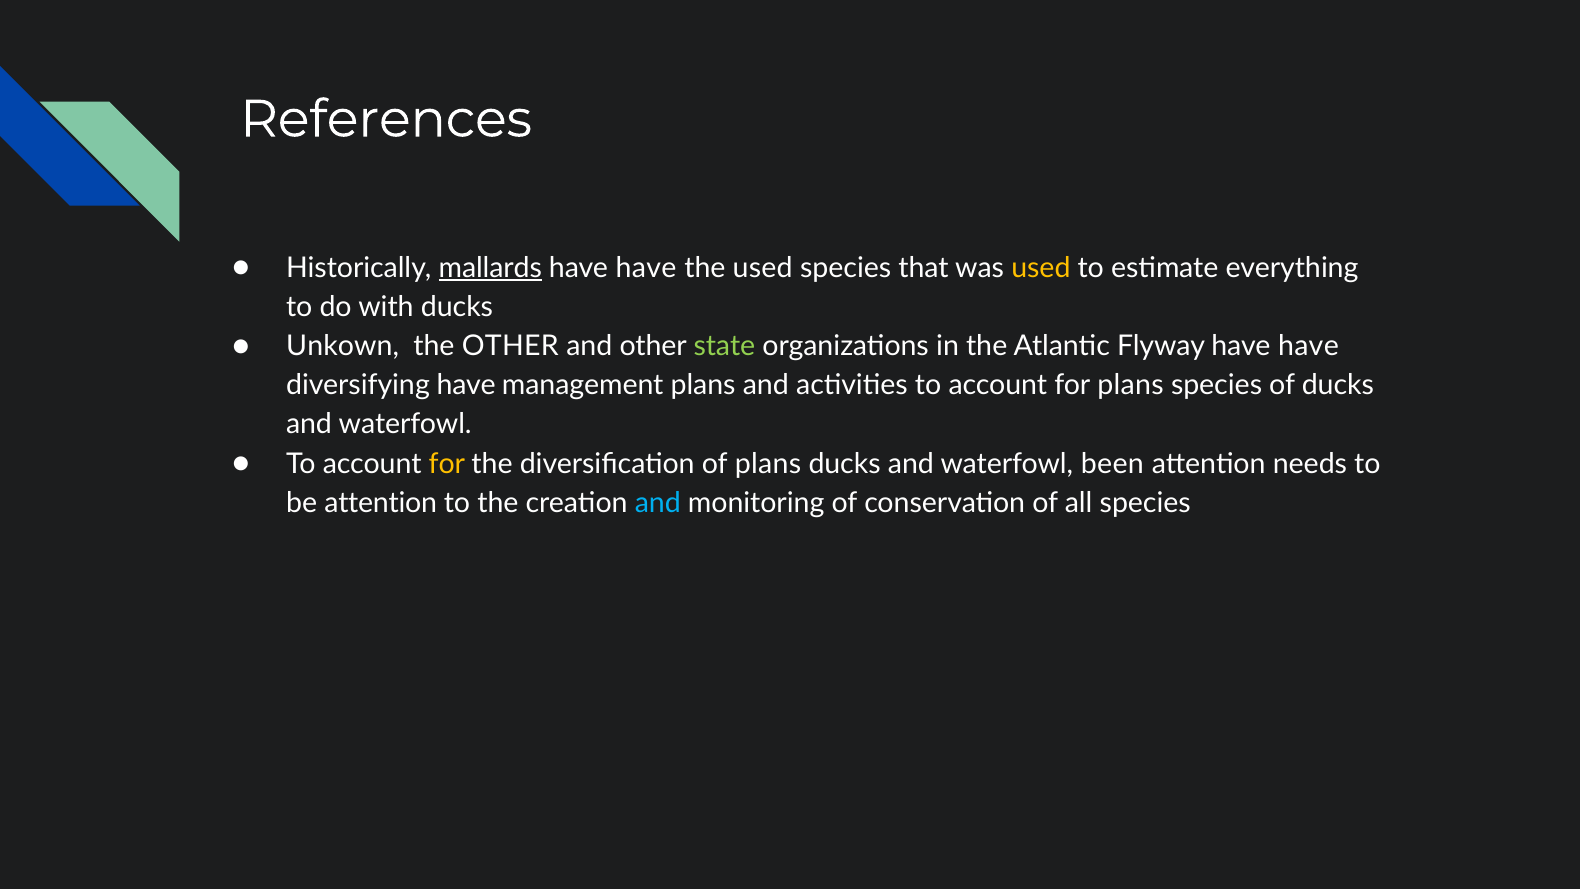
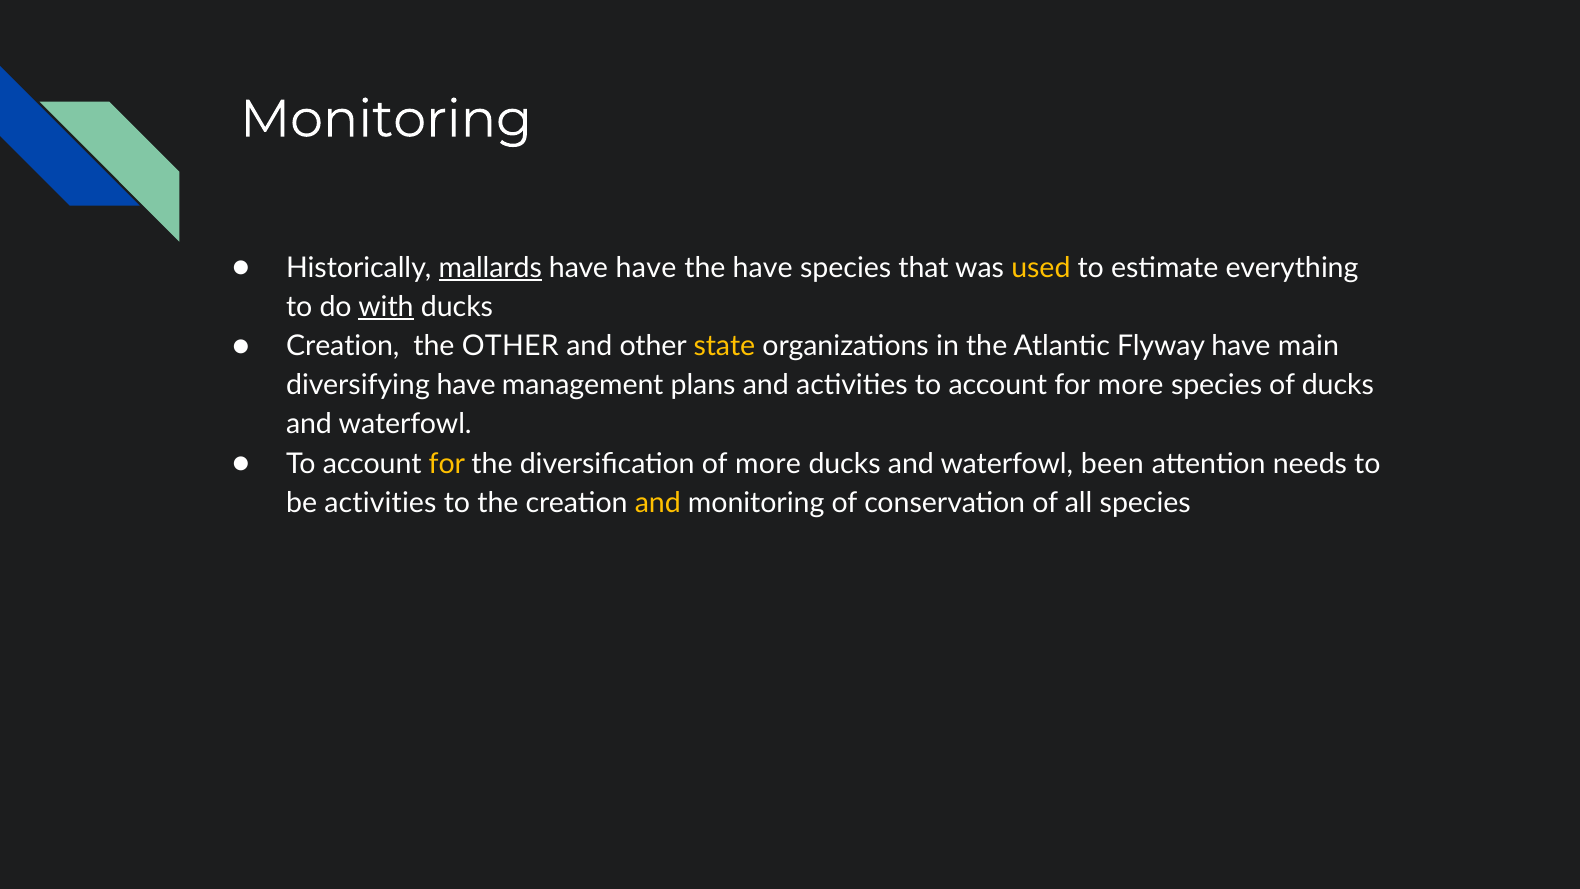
References at (386, 119): References -> Monitoring
the used: used -> have
with underline: none -> present
Unkown at (343, 346): Unkown -> Creation
state colour: light green -> yellow
Flyway have have: have -> main
for plans: plans -> more
of plans: plans -> more
be attention: attention -> activities
and at (658, 503) colour: light blue -> yellow
